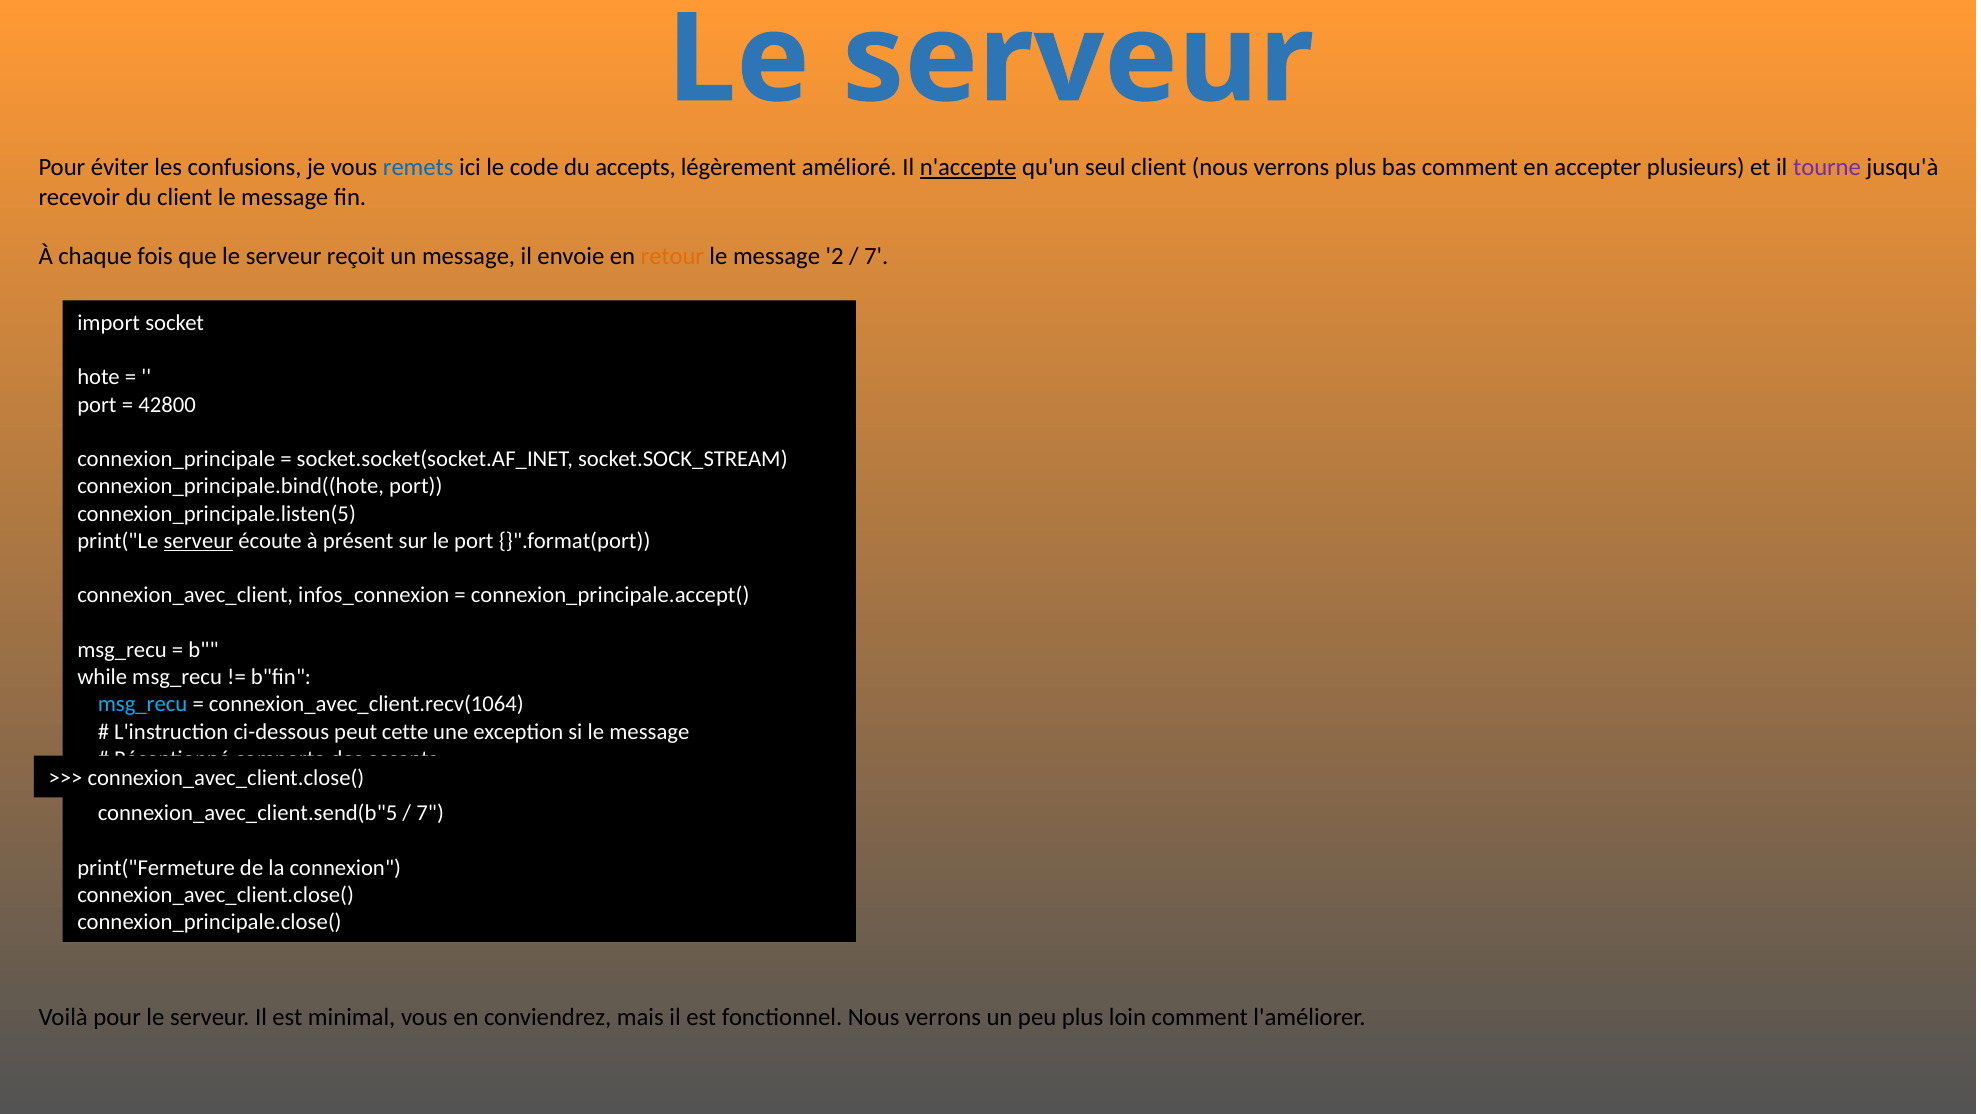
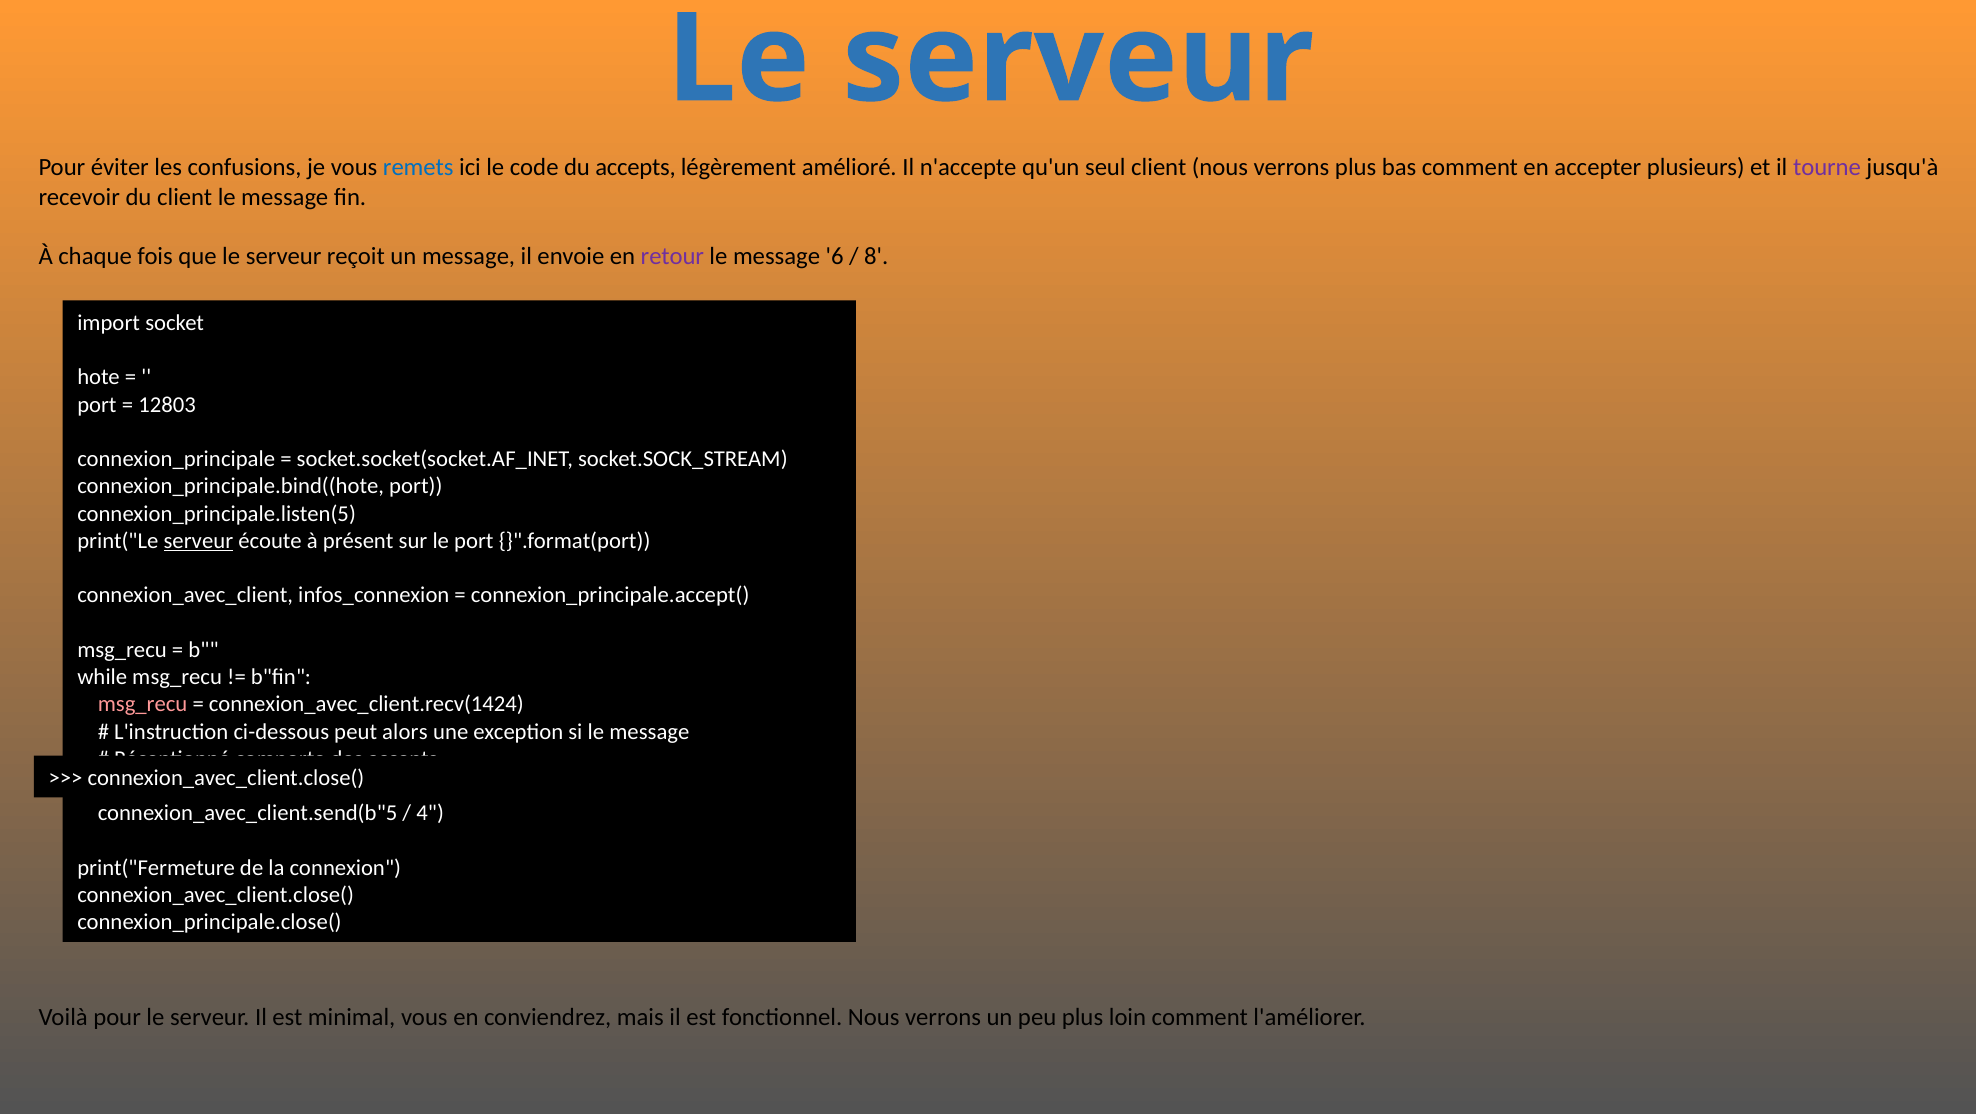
n'accepte underline: present -> none
retour colour: orange -> purple
2: 2 -> 6
7 at (876, 257): 7 -> 8
42800: 42800 -> 12803
msg_recu at (143, 705) colour: light blue -> pink
connexion_avec_client.recv(1064: connexion_avec_client.recv(1064 -> connexion_avec_client.recv(1424
cette: cette -> alors
7 at (430, 814): 7 -> 4
